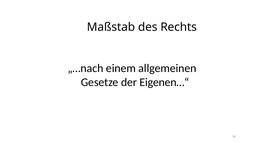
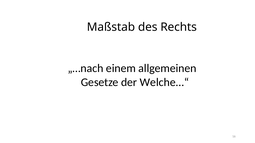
Eigenen…“: Eigenen…“ -> Welche…“
